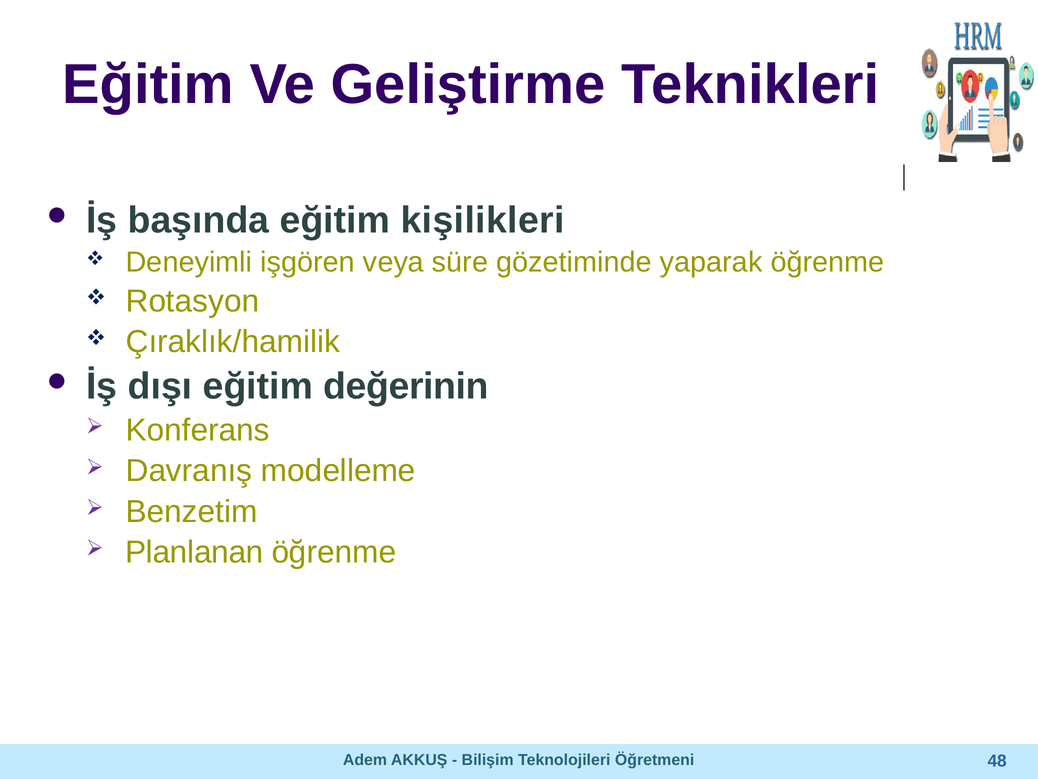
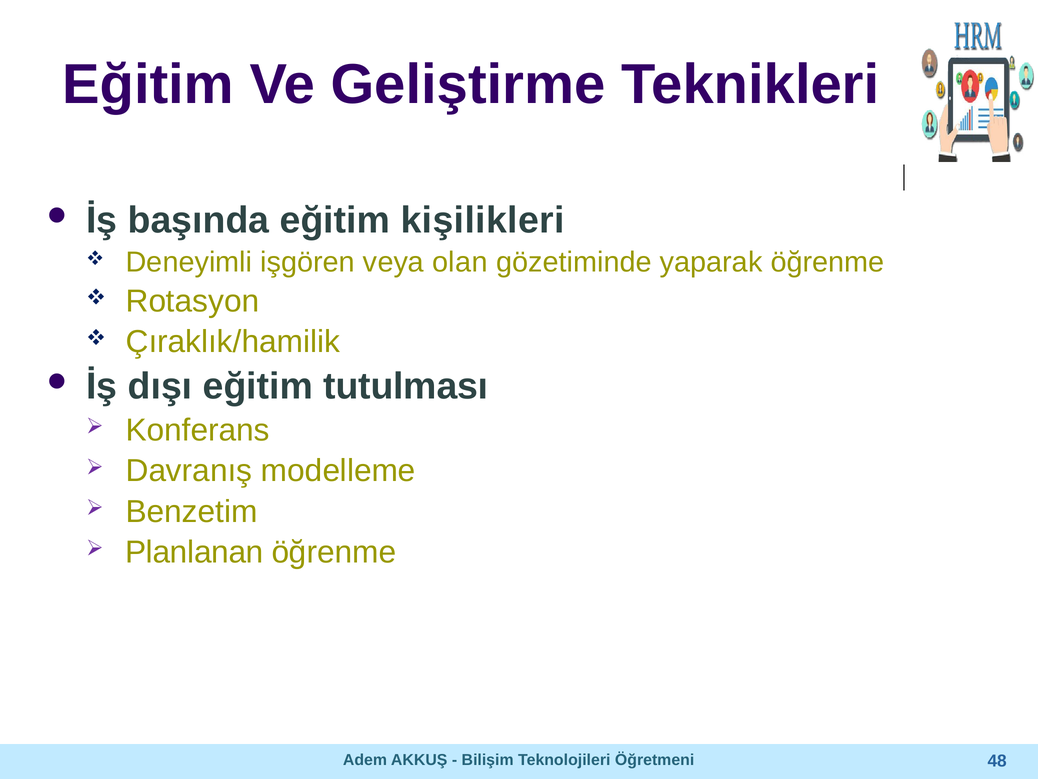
süre: süre -> olan
değerinin: değerinin -> tutulması
